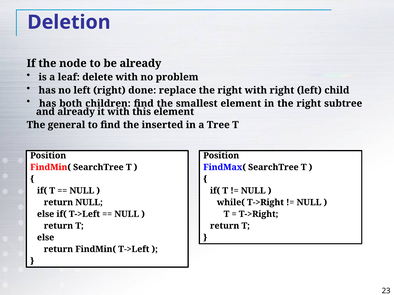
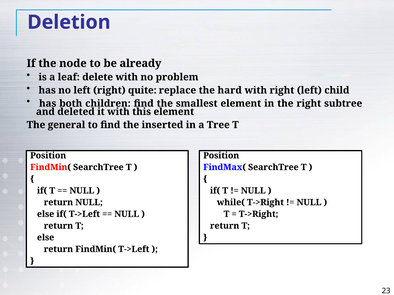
done: done -> quite
replace the right: right -> hard
and already: already -> deleted
